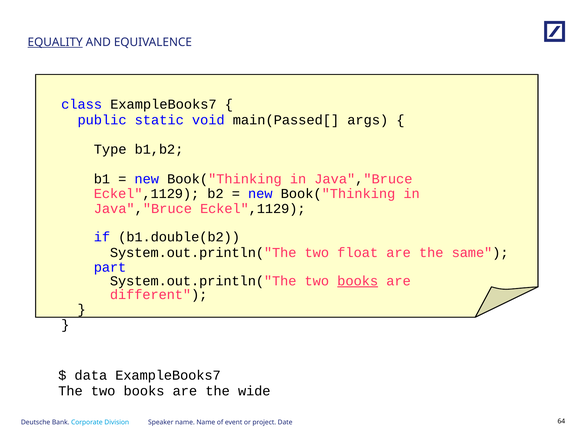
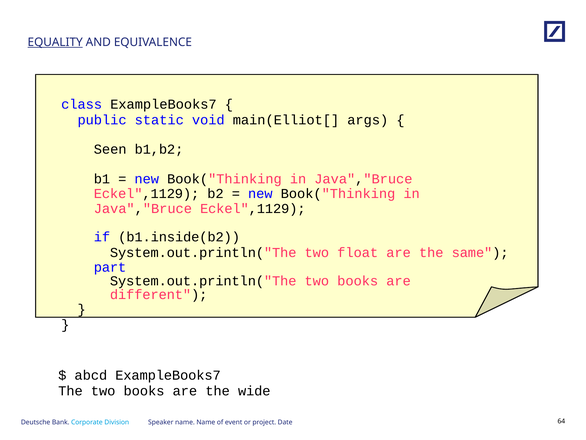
main(Passed[: main(Passed[ -> main(Elliot[
Type: Type -> Seen
b1.double(b2: b1.double(b2 -> b1.inside(b2
books at (358, 281) underline: present -> none
data: data -> abcd
